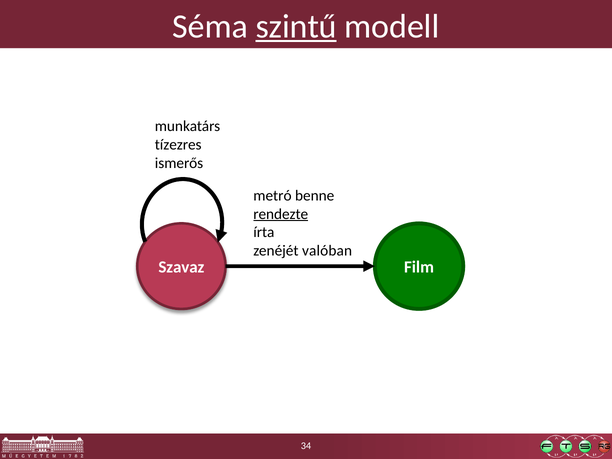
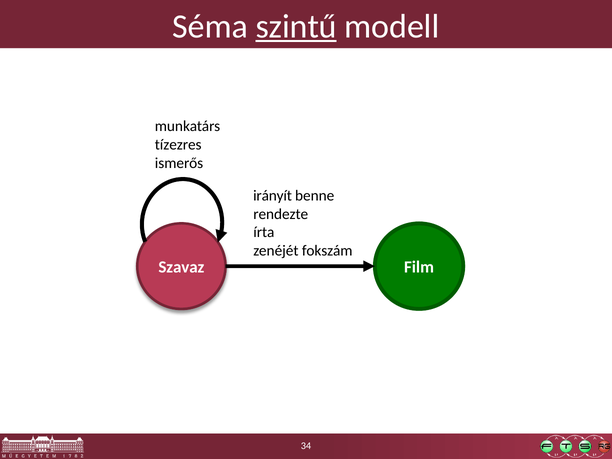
metró: metró -> irányít
rendezte underline: present -> none
valóban: valóban -> fokszám
